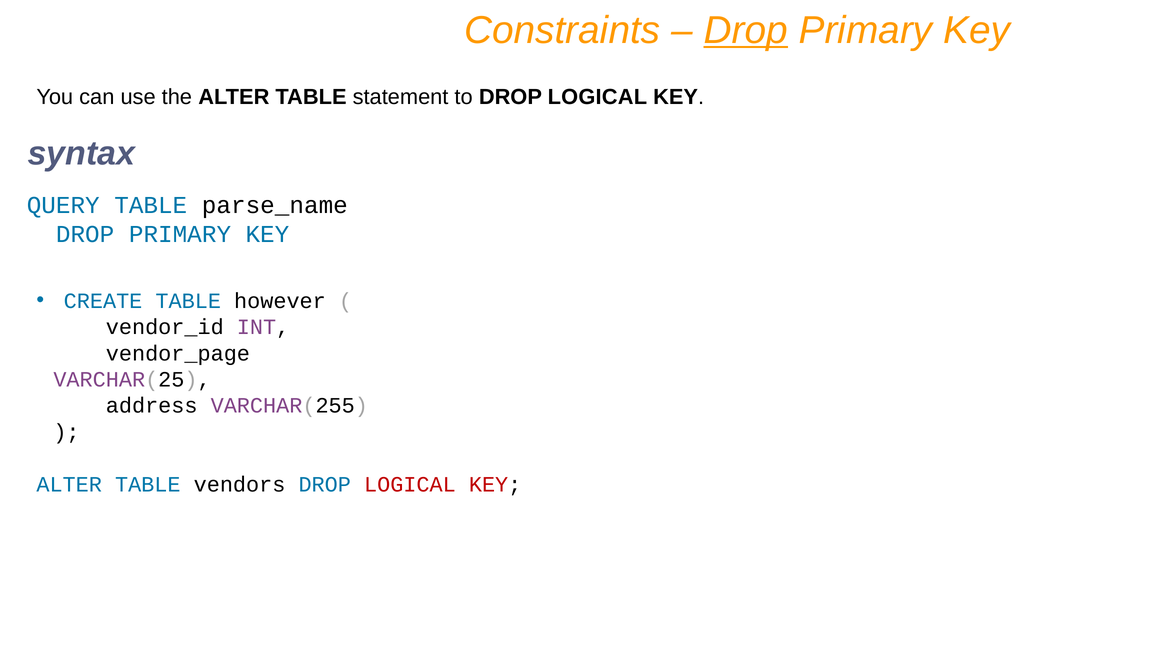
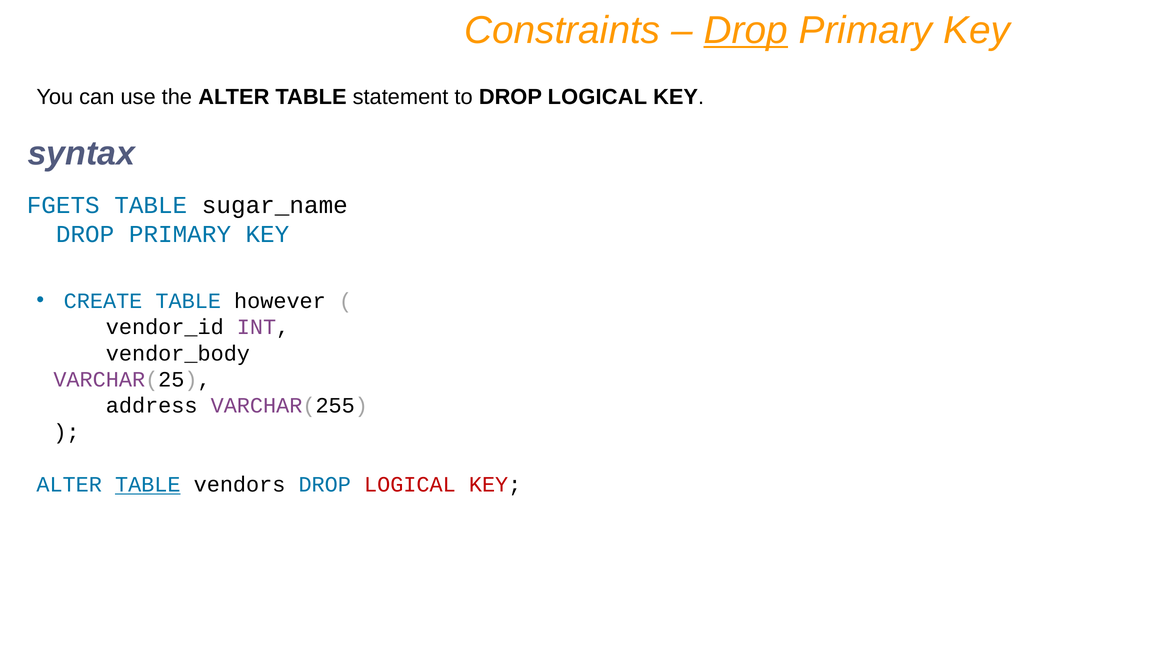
QUERY: QUERY -> FGETS
parse_name: parse_name -> sugar_name
vendor_page: vendor_page -> vendor_body
TABLE at (148, 484) underline: none -> present
